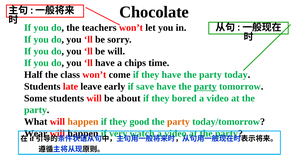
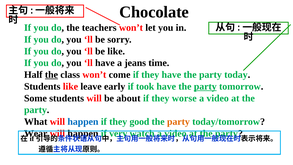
be will: will -> like
chips: chips -> jeans
the at (51, 75) underline: none -> present
Students late: late -> like
save: save -> took
bored: bored -> worse
happen at (83, 122) colour: orange -> blue
